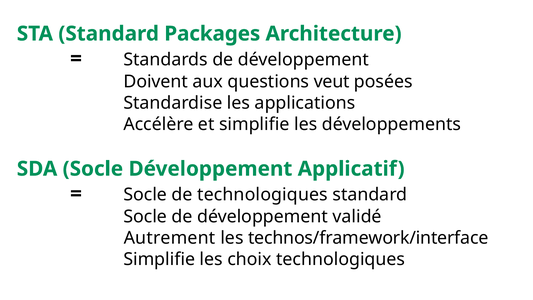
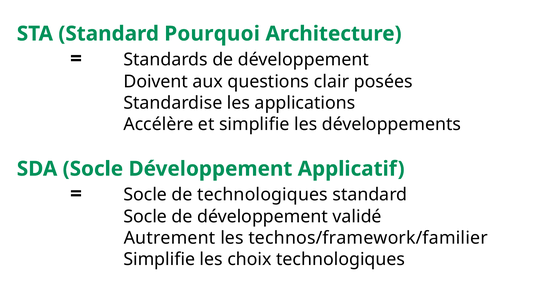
Packages: Packages -> Pourquoi
veut: veut -> clair
technos/framework/interface: technos/framework/interface -> technos/framework/familier
